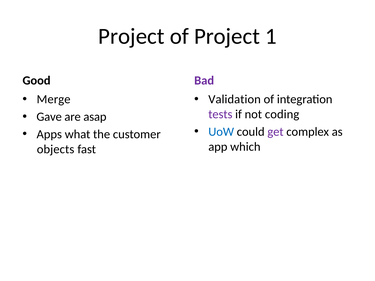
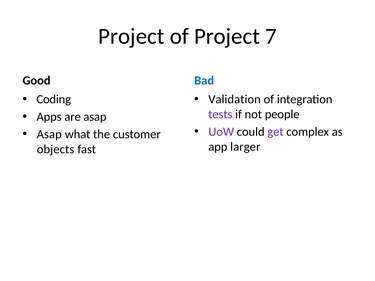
1: 1 -> 7
Bad colour: purple -> blue
Merge: Merge -> Coding
coding: coding -> people
Gave: Gave -> Apps
UoW colour: blue -> purple
Apps at (49, 134): Apps -> Asap
which: which -> larger
